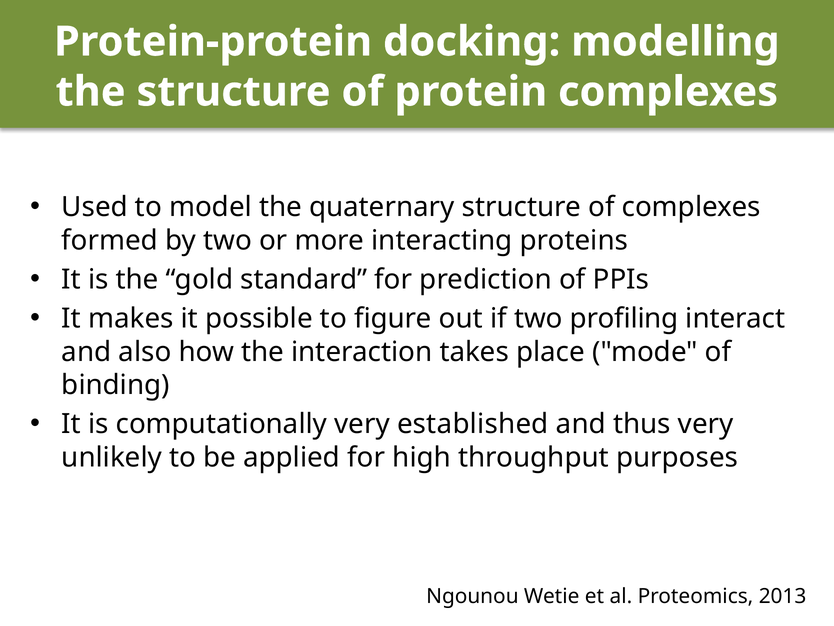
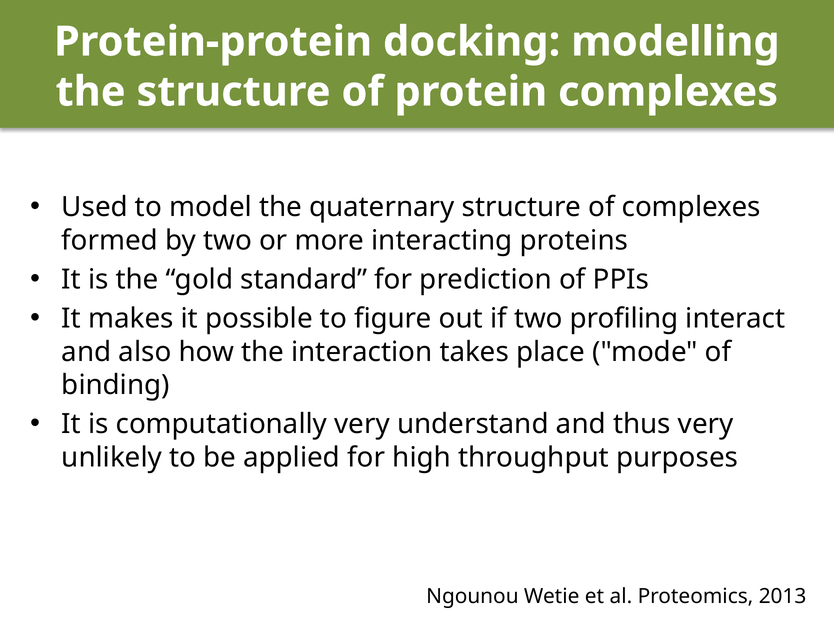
established: established -> understand
